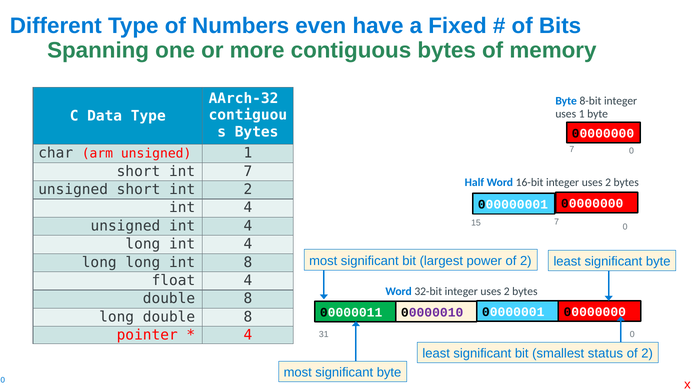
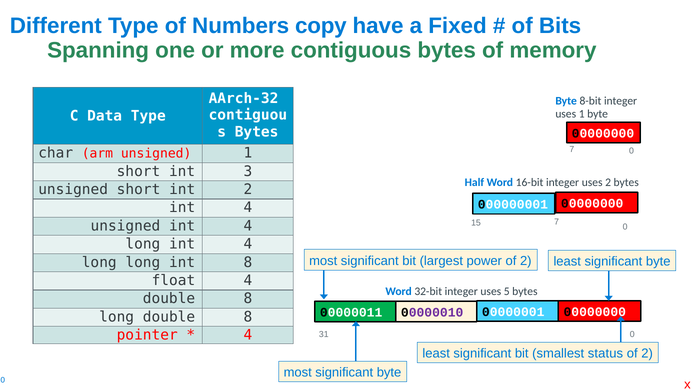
even: even -> copy
int 7: 7 -> 3
32-bit integer uses 2: 2 -> 5
